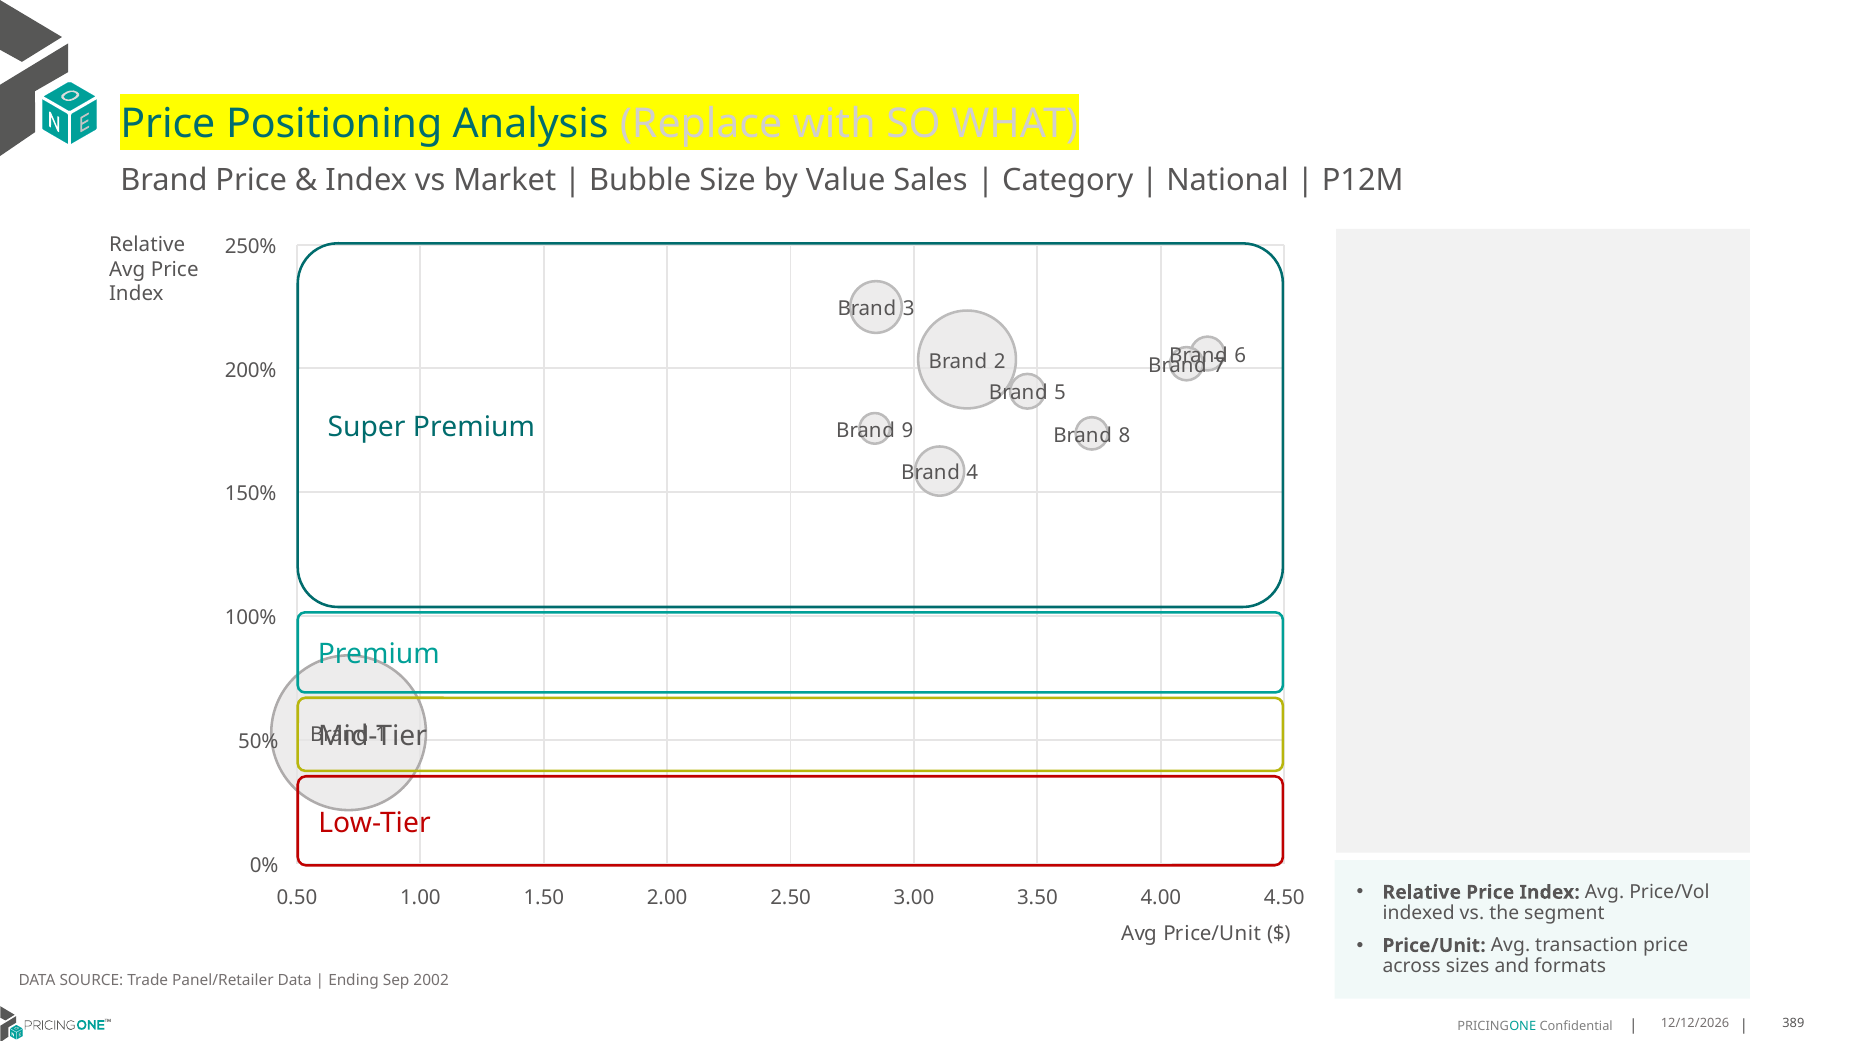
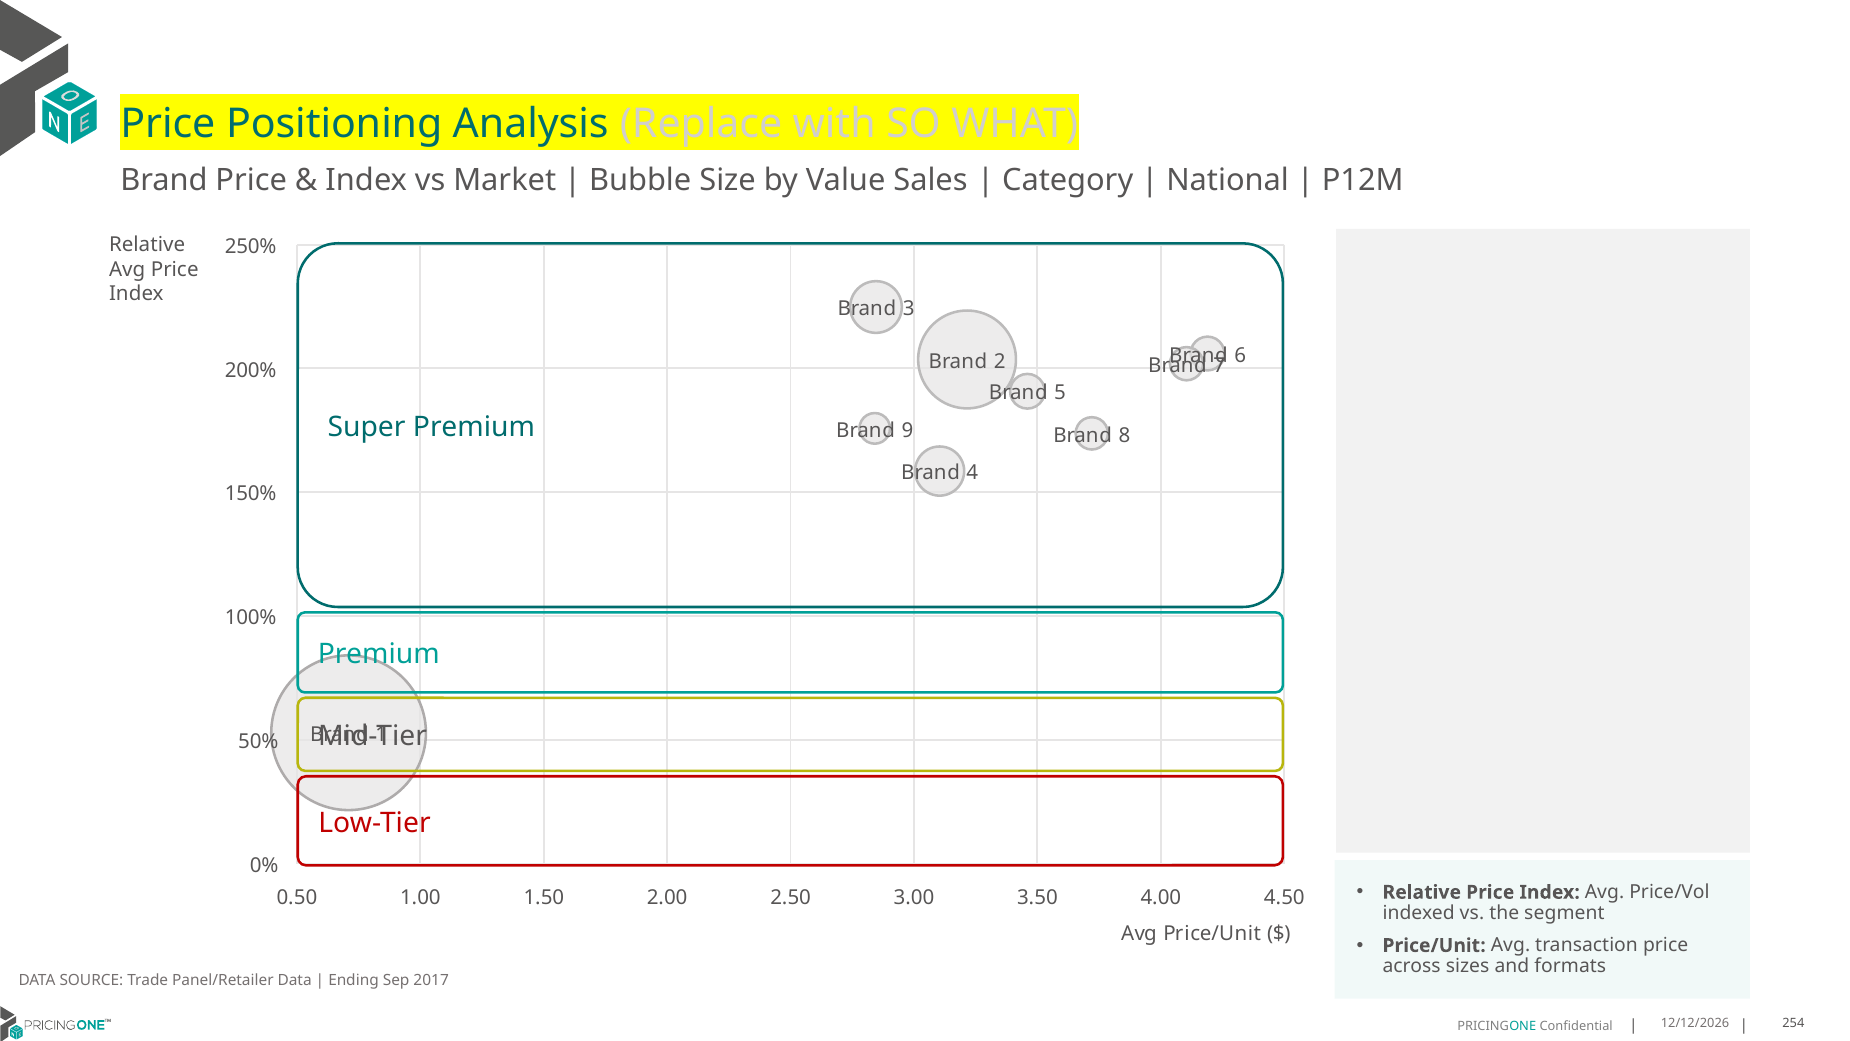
2002: 2002 -> 2017
389: 389 -> 254
